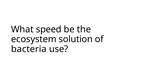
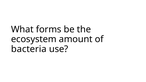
speed: speed -> forms
solution: solution -> amount
